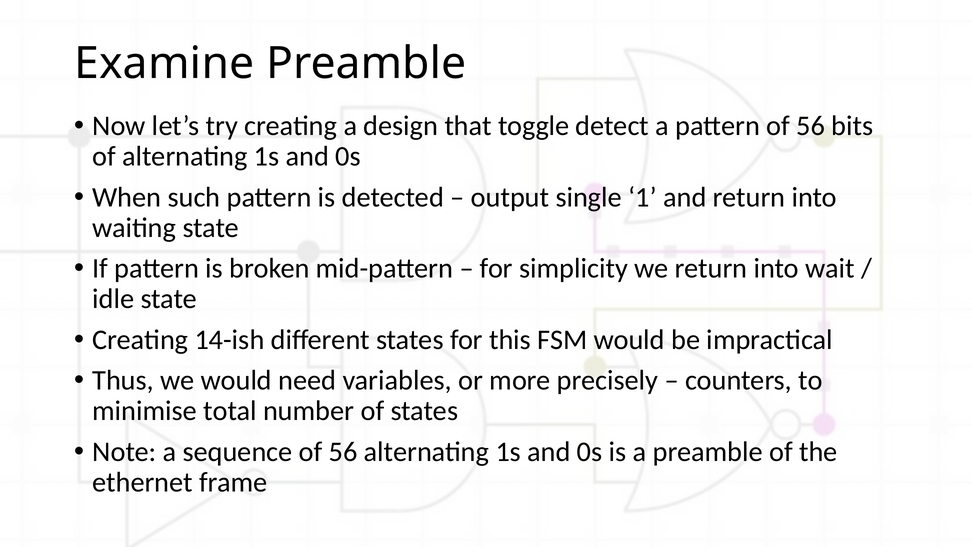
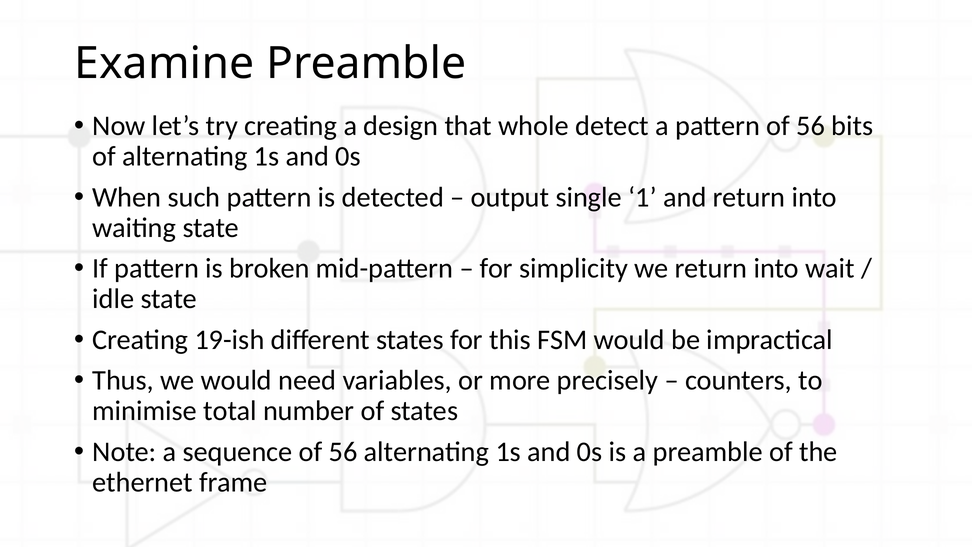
toggle: toggle -> whole
14-ish: 14-ish -> 19-ish
